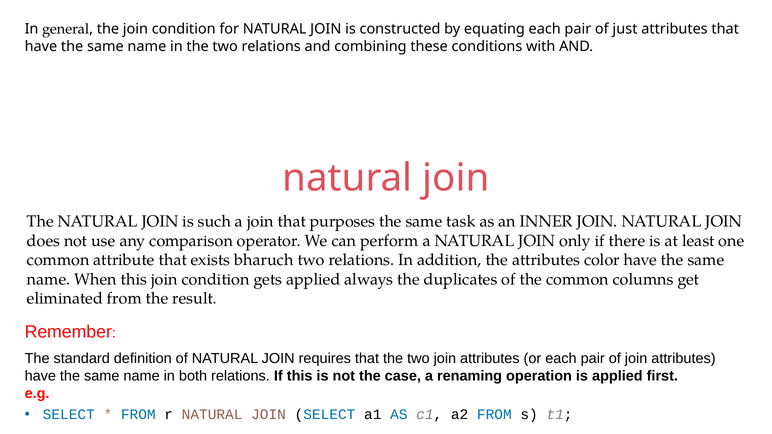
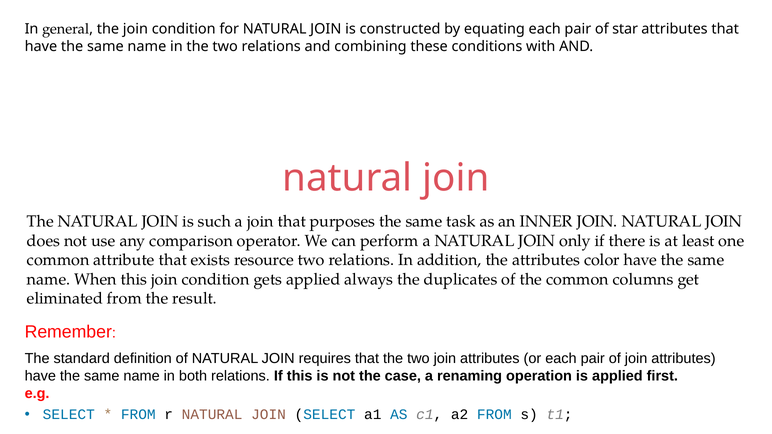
just: just -> star
bharuch: bharuch -> resource
